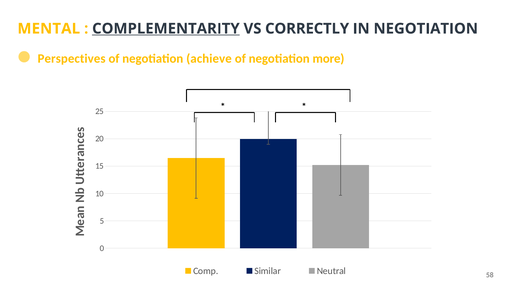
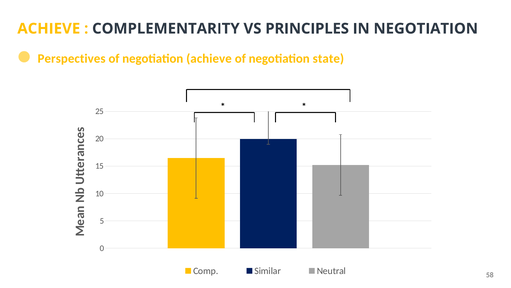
MENTAL at (49, 29): MENTAL -> ACHIEVE
COMPLEMENTARITY underline: present -> none
CORRECTLY: CORRECTLY -> PRINCIPLES
more: more -> state
